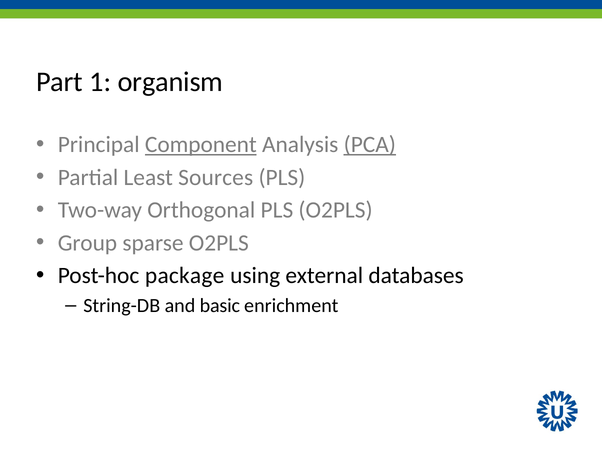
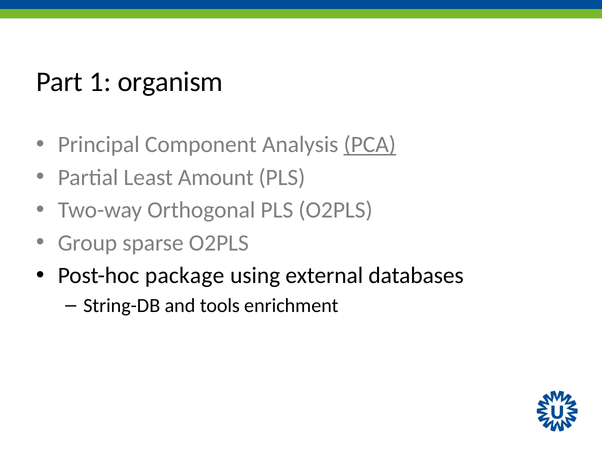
Component underline: present -> none
Sources: Sources -> Amount
basic: basic -> tools
